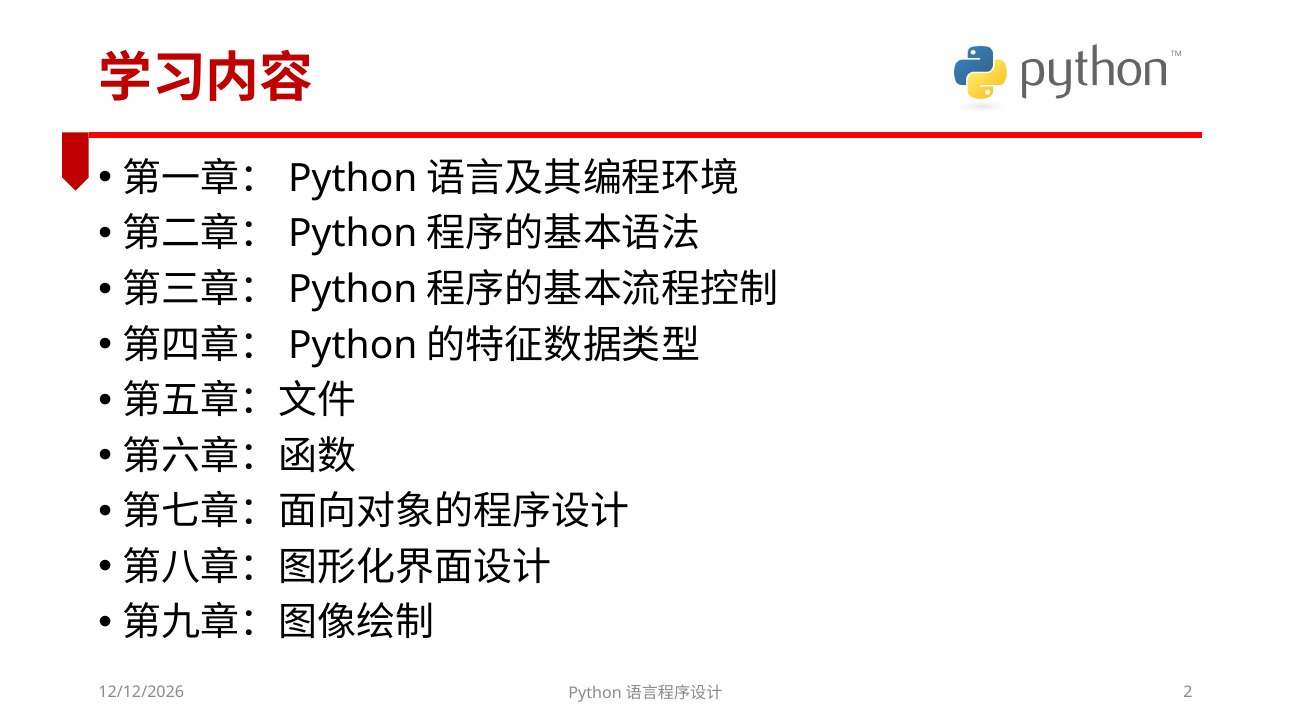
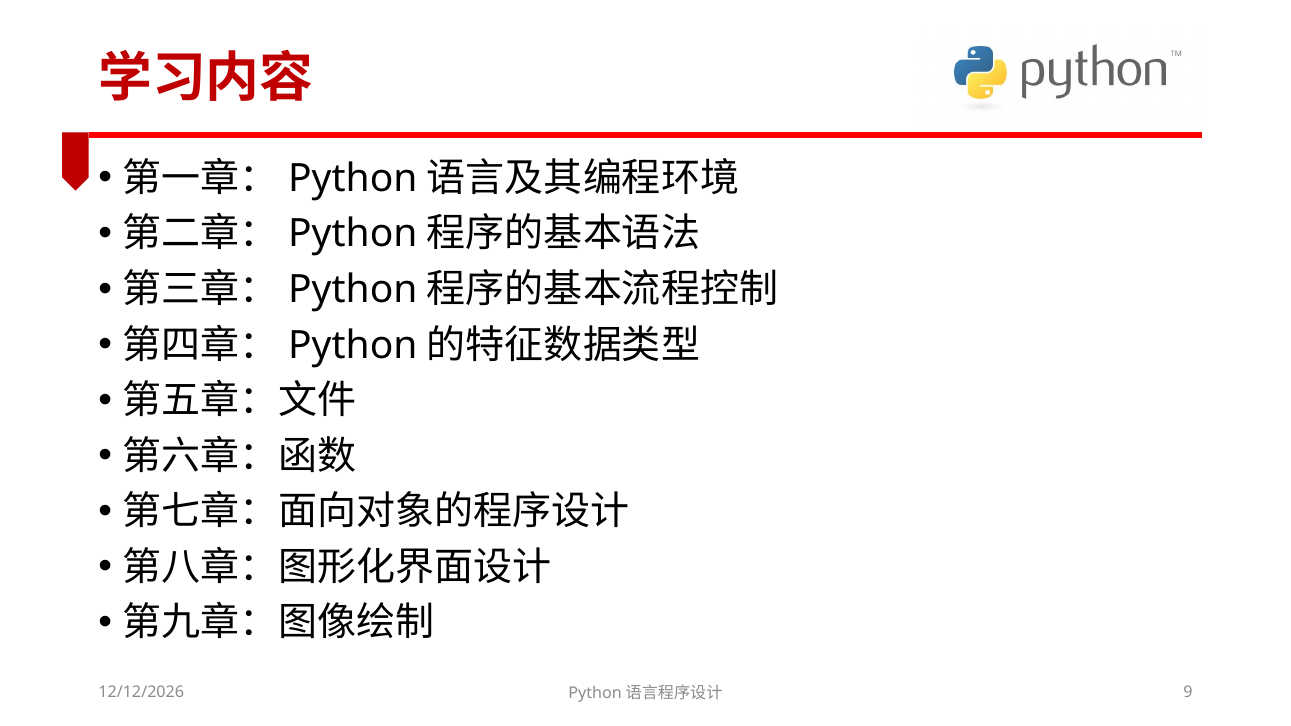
2: 2 -> 9
